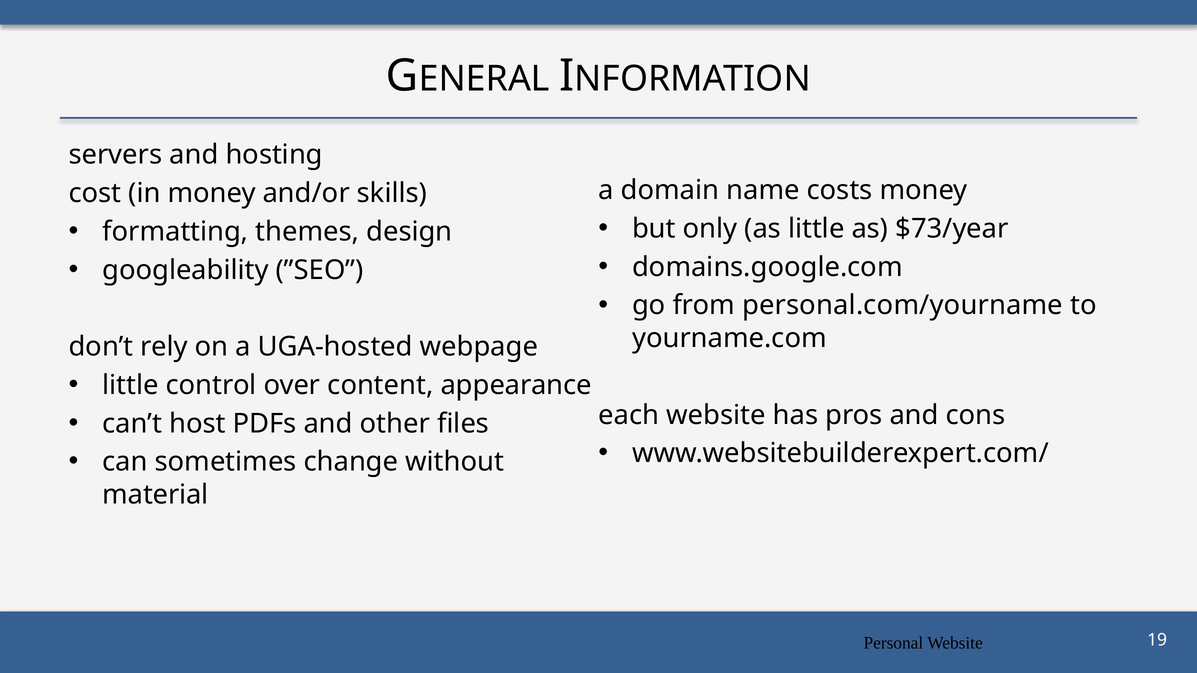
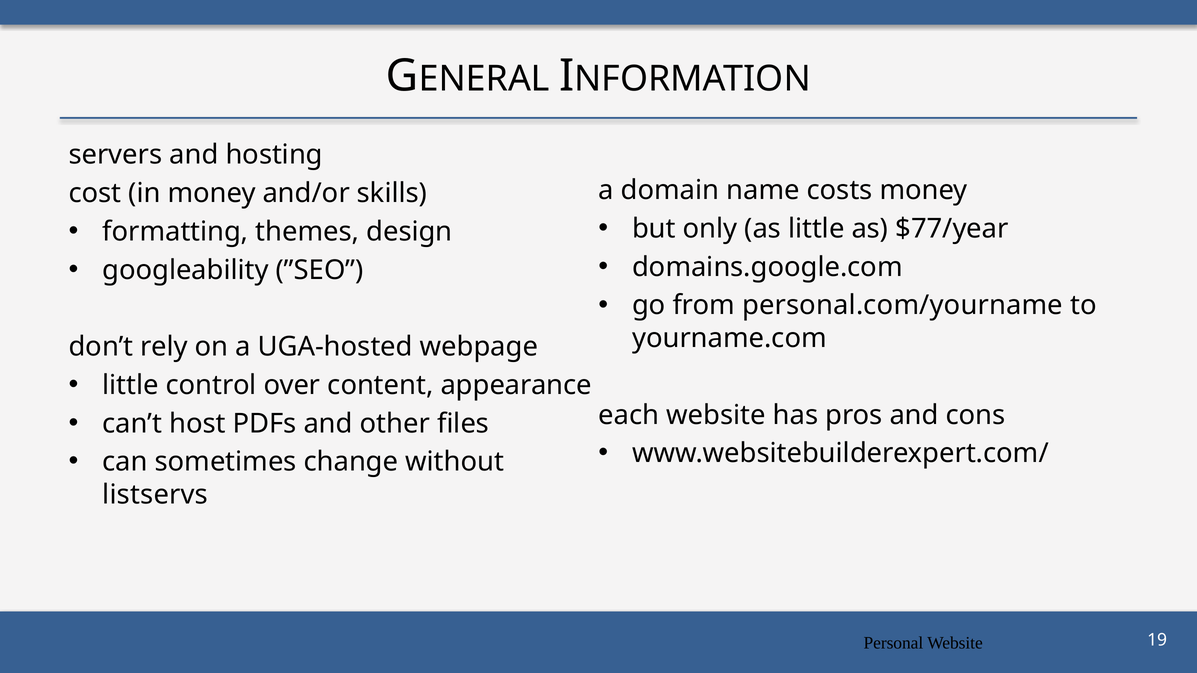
$73/year: $73/year -> $77/year
material: material -> listservs
